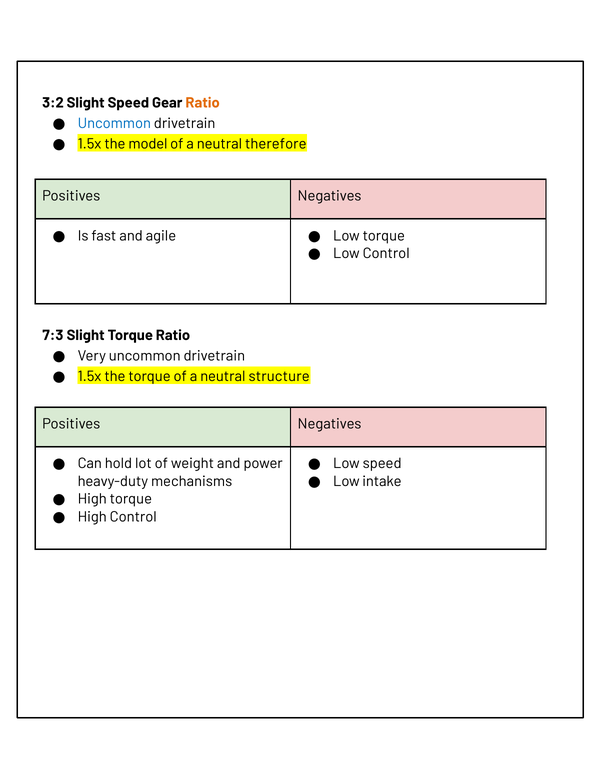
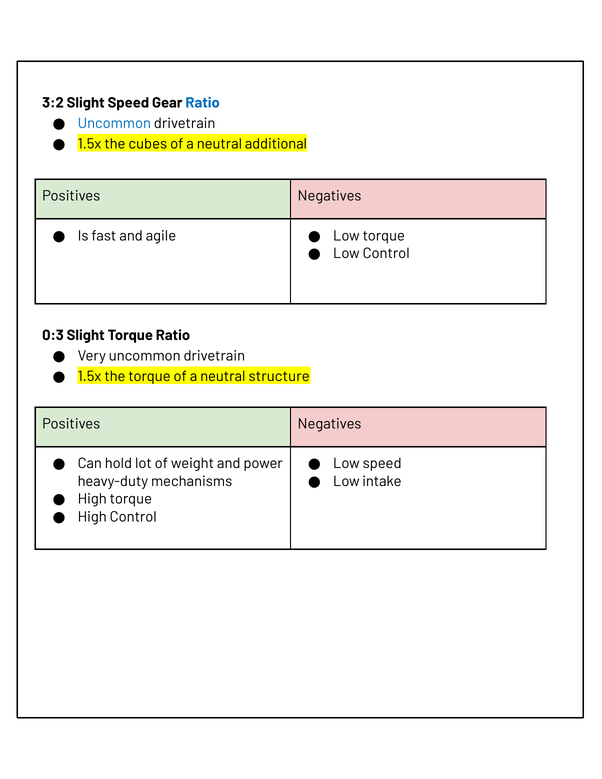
Ratio at (203, 103) colour: orange -> blue
model: model -> cubes
therefore: therefore -> additional
7:3: 7:3 -> 0:3
